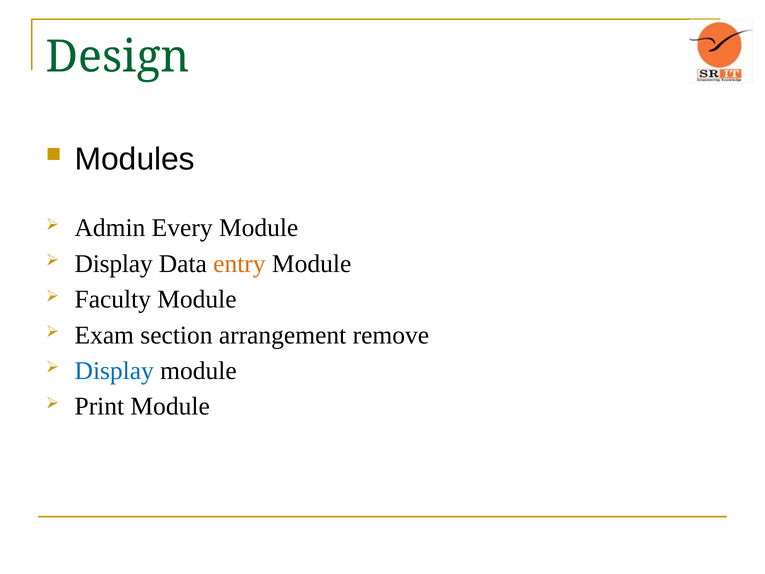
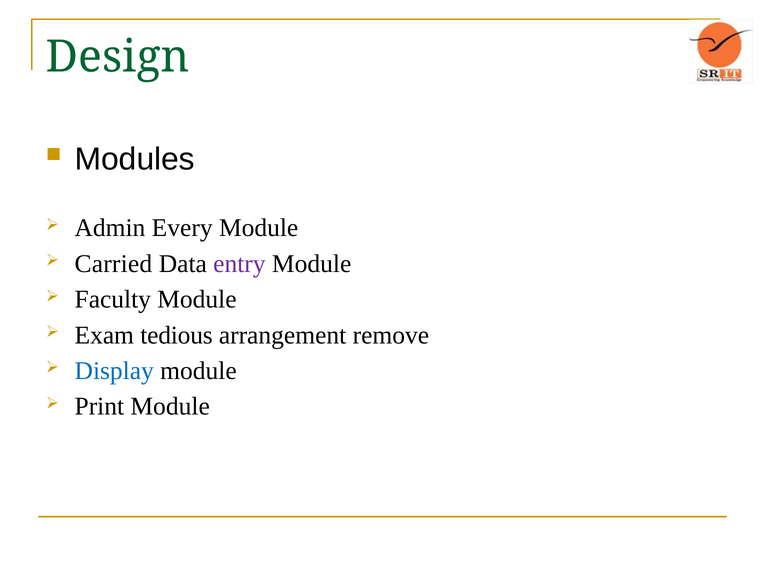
Display at (114, 264): Display -> Carried
entry colour: orange -> purple
section: section -> tedious
